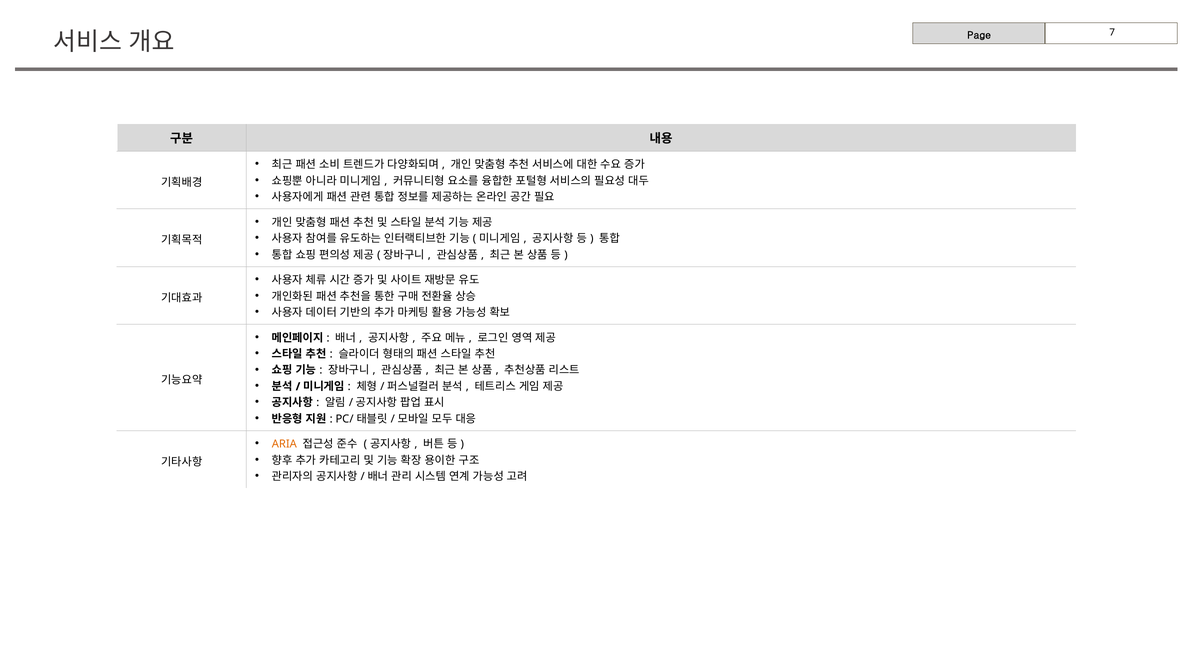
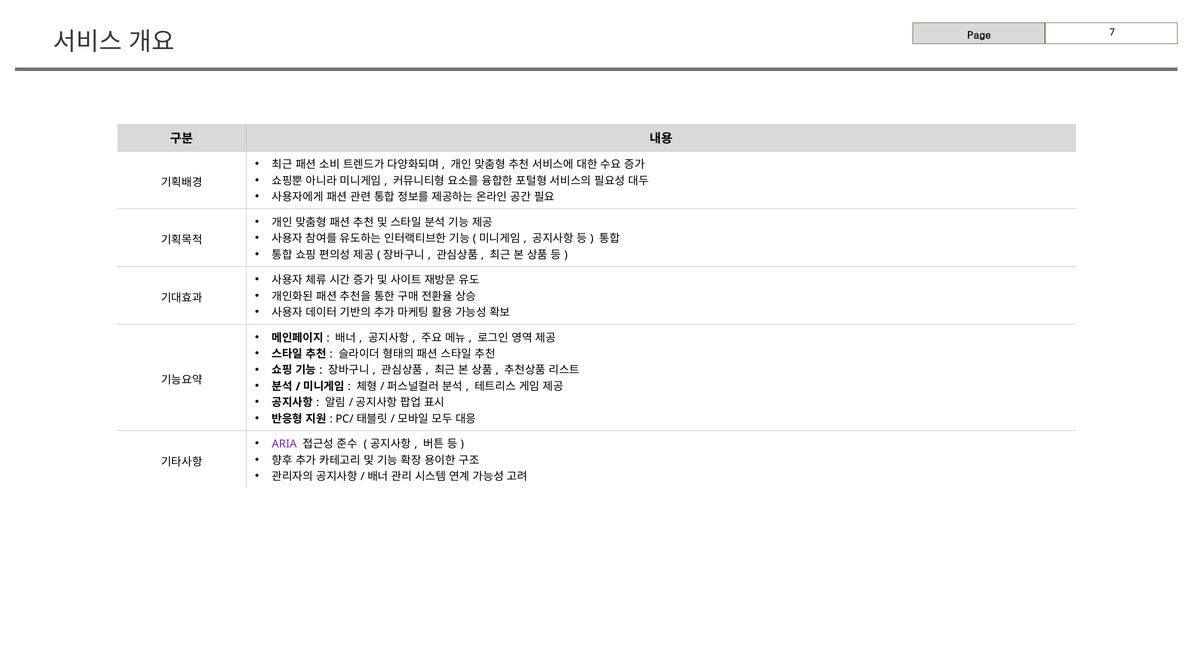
ARIA colour: orange -> purple
